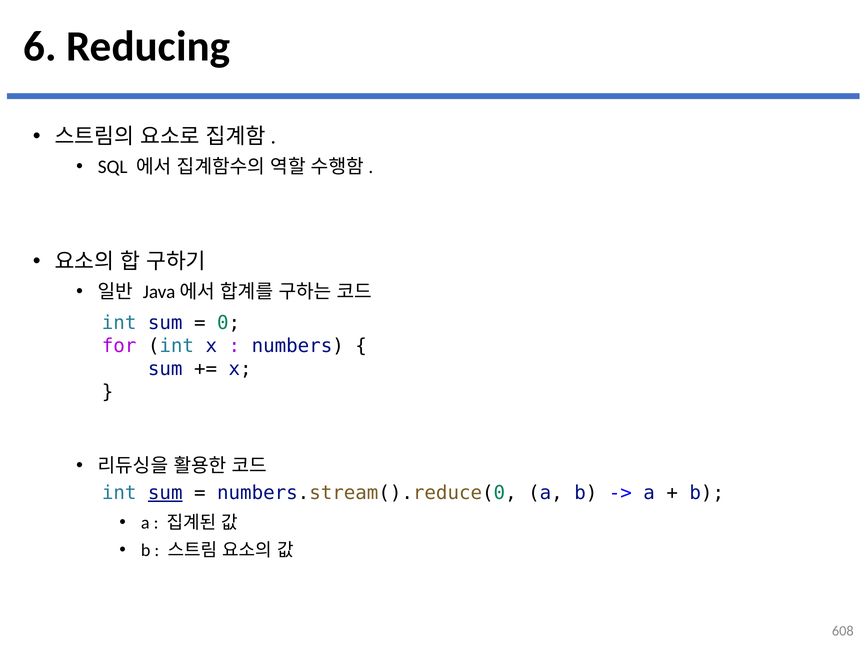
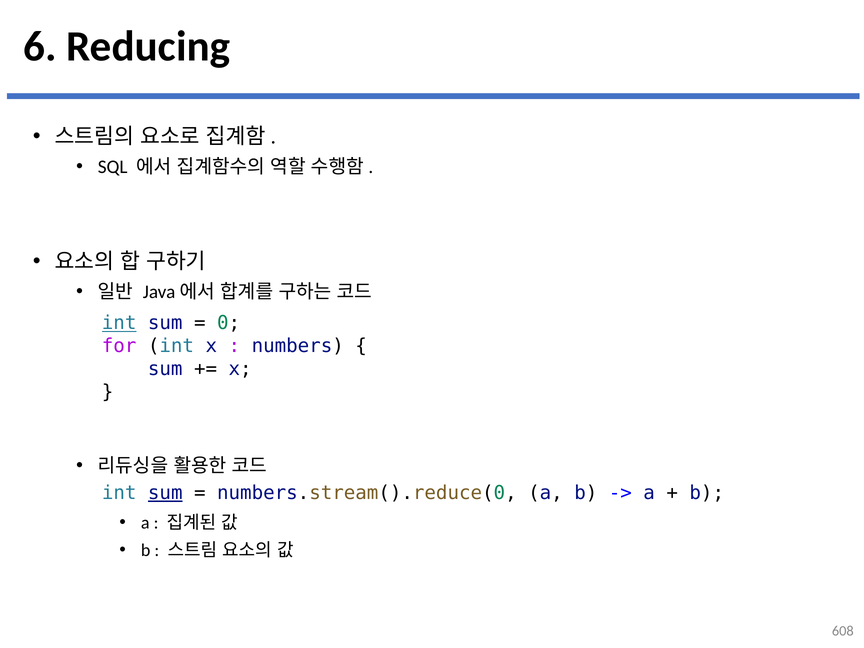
int at (119, 323) underline: none -> present
